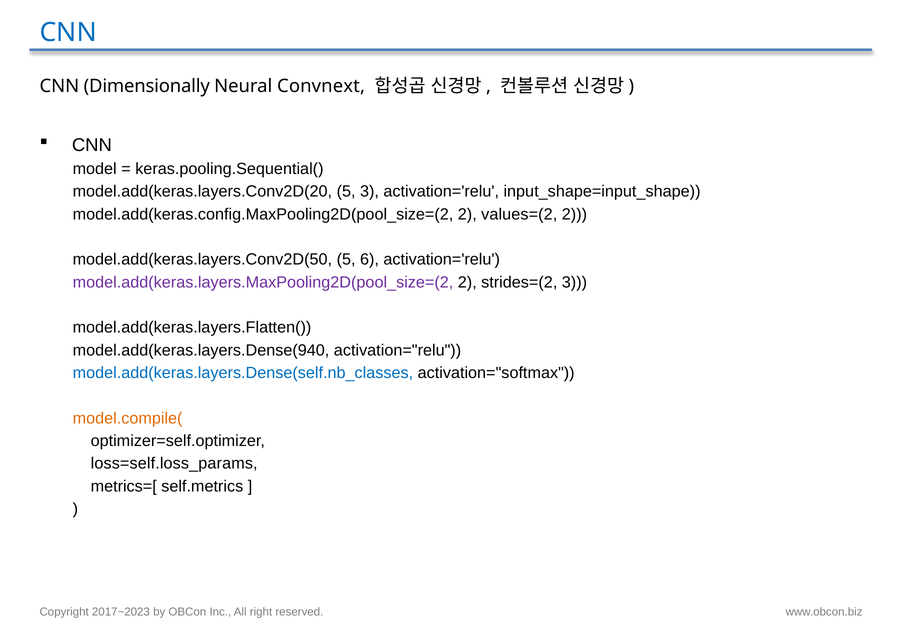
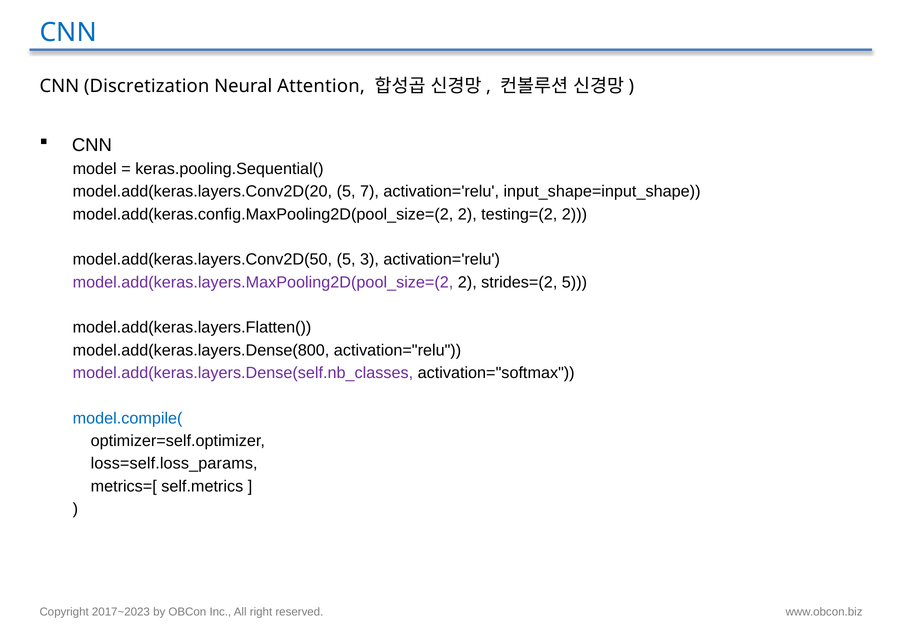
Dimensionally: Dimensionally -> Discretization
Convnext: Convnext -> Attention
5 3: 3 -> 7
values=(2: values=(2 -> testing=(2
6: 6 -> 3
strides=(2 3: 3 -> 5
model.add(keras.layers.Dense(940: model.add(keras.layers.Dense(940 -> model.add(keras.layers.Dense(800
model.add(keras.layers.Dense(self.nb_classes colour: blue -> purple
model.compile( colour: orange -> blue
